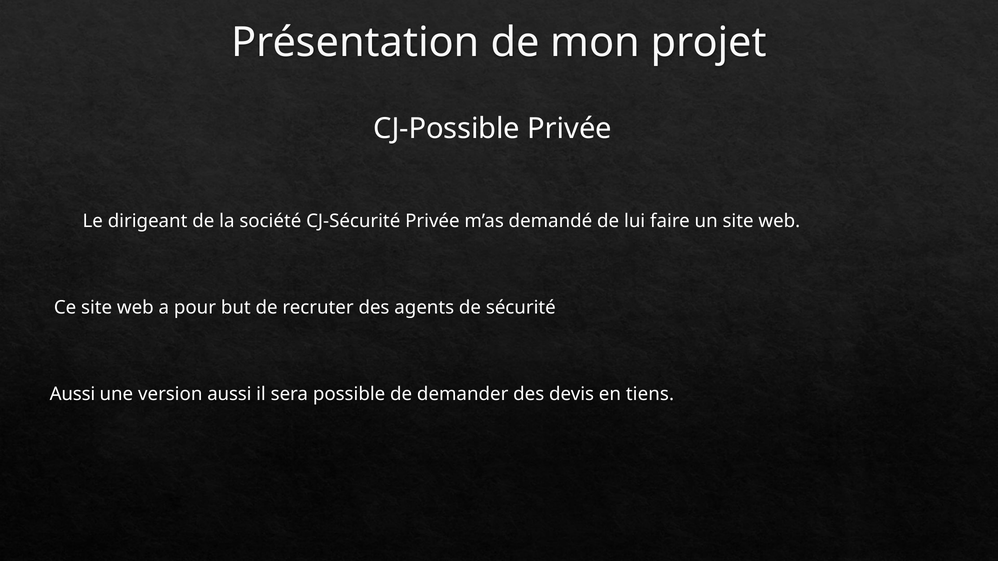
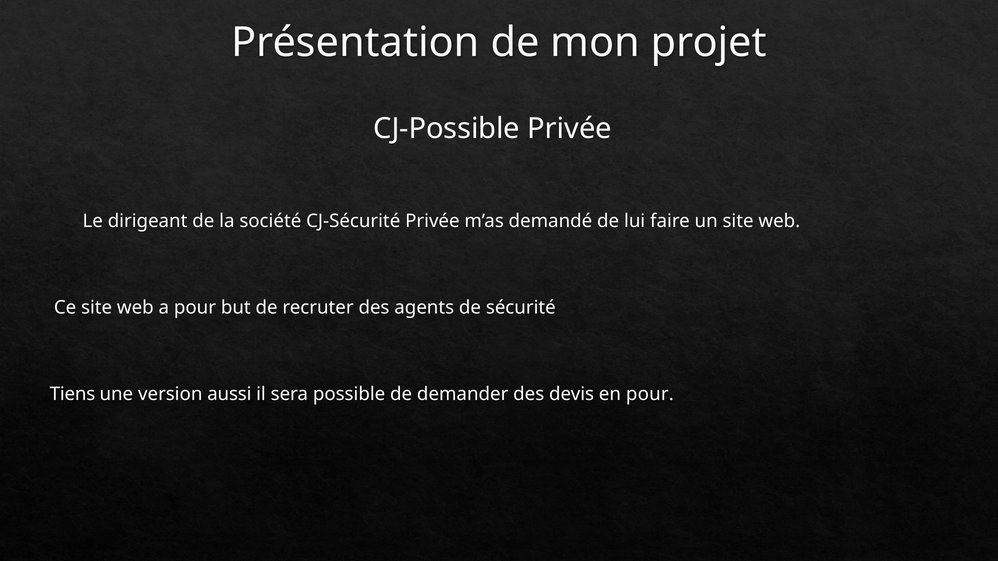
Aussi at (72, 395): Aussi -> Tiens
en tiens: tiens -> pour
